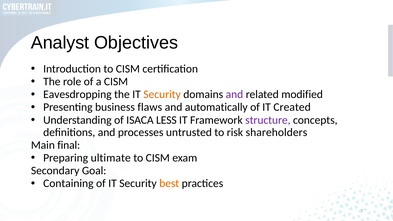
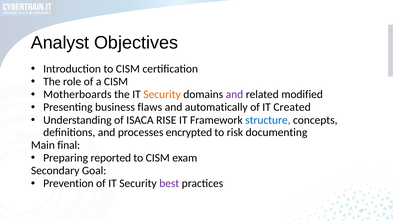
Eavesdropping: Eavesdropping -> Motherboards
LESS: LESS -> RISE
structure colour: purple -> blue
untrusted: untrusted -> encrypted
shareholders: shareholders -> documenting
ultimate: ultimate -> reported
Containing: Containing -> Prevention
best colour: orange -> purple
